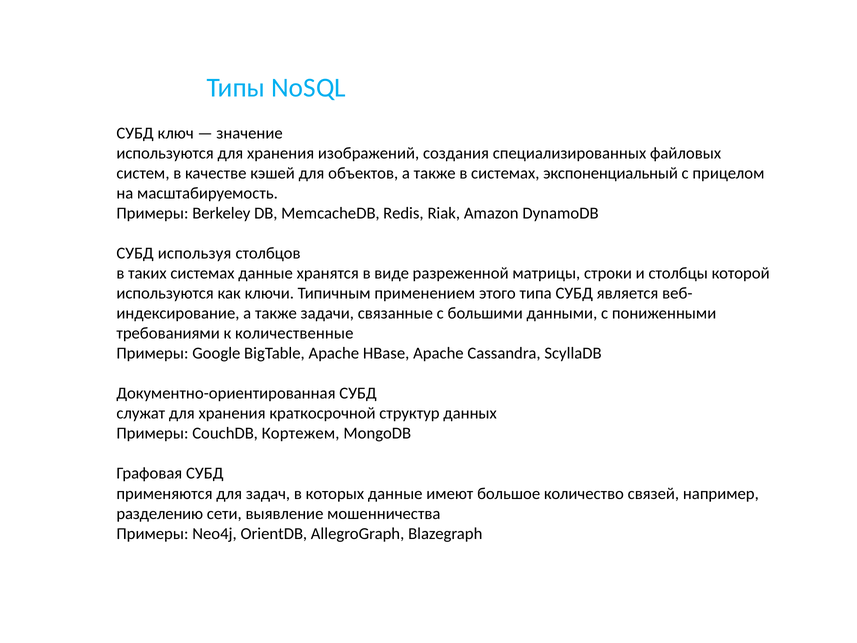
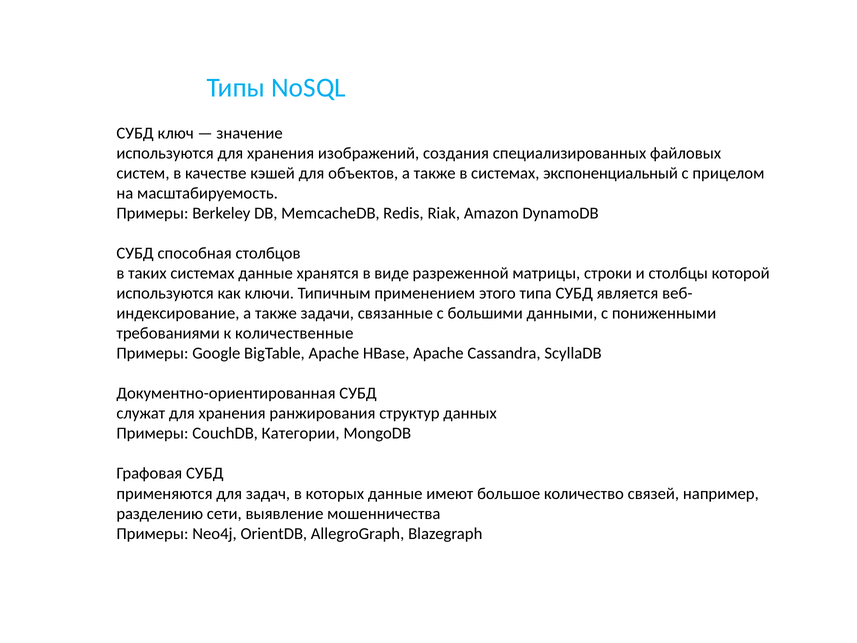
используя: используя -> способная
краткосрочной: краткосрочной -> ранжирования
Кортежем: Кортежем -> Категории
